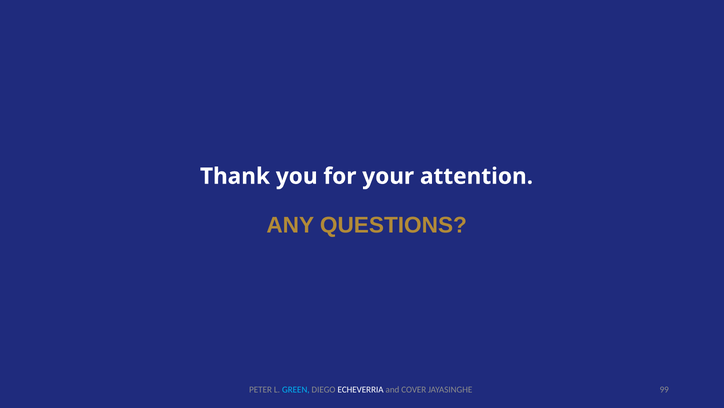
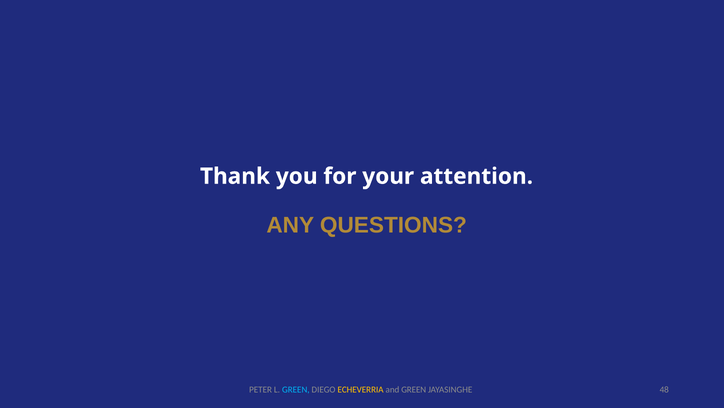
ECHEVERRIA colour: white -> yellow
and COVER: COVER -> GREEN
99: 99 -> 48
